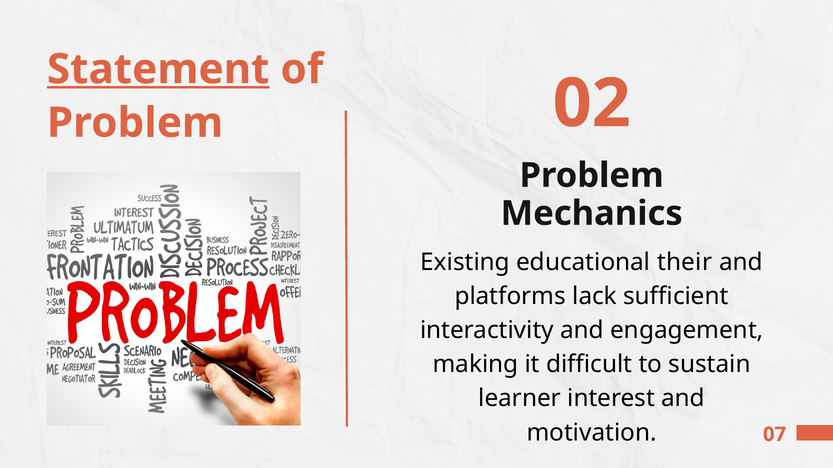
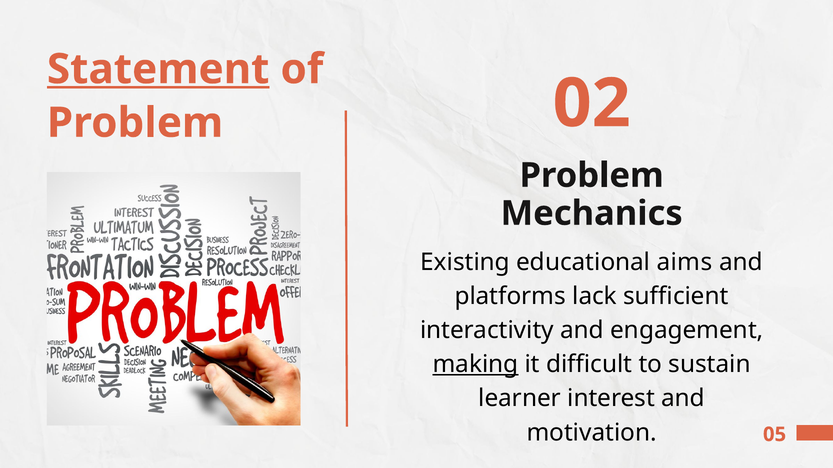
their: their -> aims
making underline: none -> present
07: 07 -> 05
